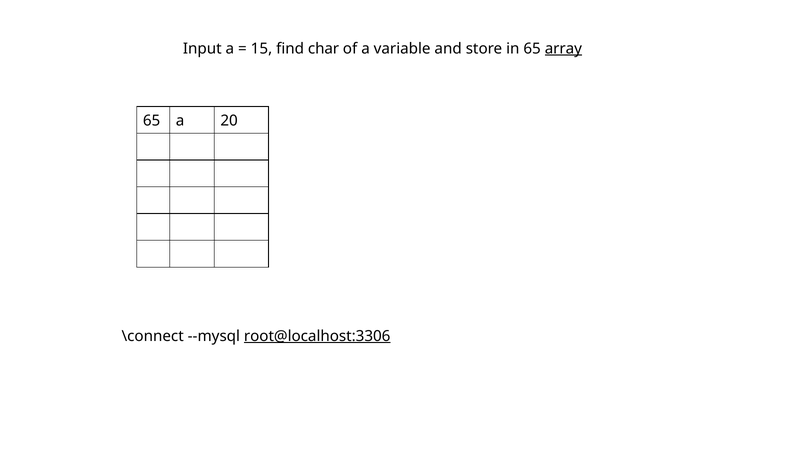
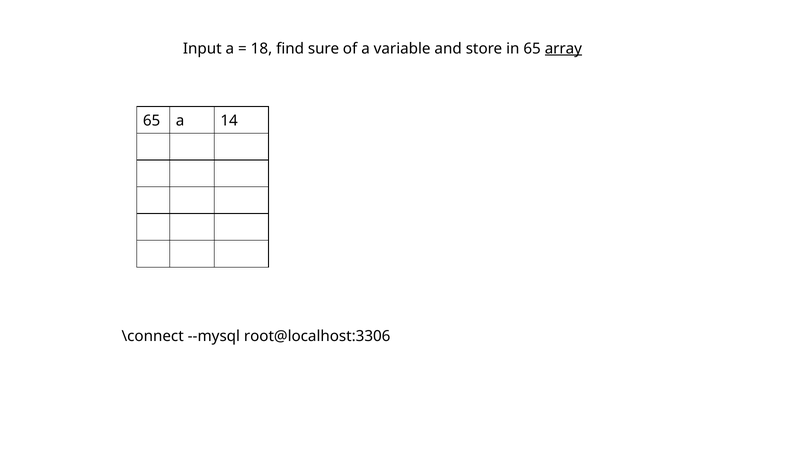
15: 15 -> 18
char: char -> sure
20: 20 -> 14
root@localhost:3306 underline: present -> none
